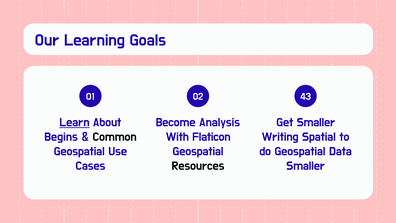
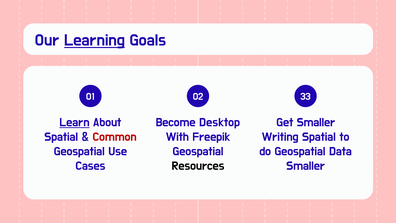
Learning underline: none -> present
43: 43 -> 33
Analysis: Analysis -> Desktop
Begins at (61, 137): Begins -> Spatial
Common colour: black -> red
Flaticon: Flaticon -> Freepik
